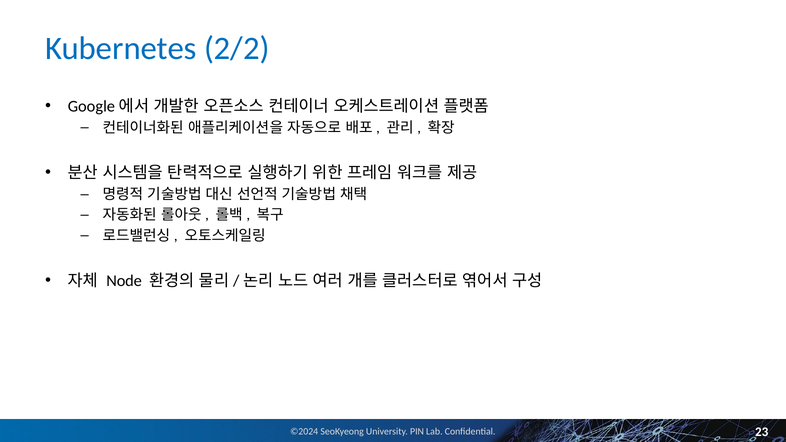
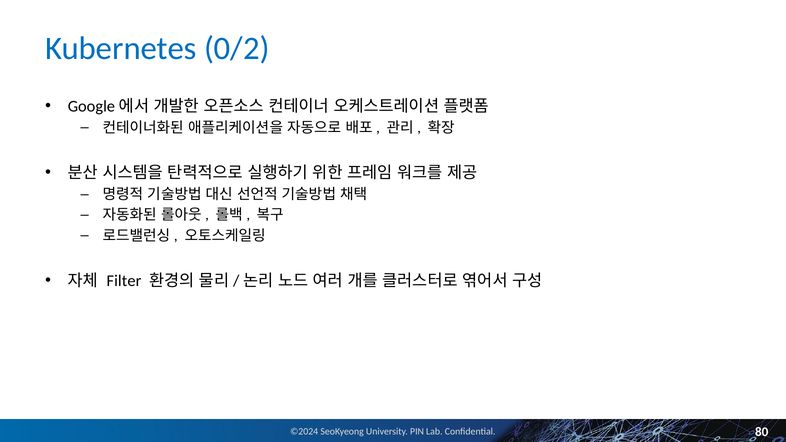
2/2: 2/2 -> 0/2
Node: Node -> Filter
23: 23 -> 80
